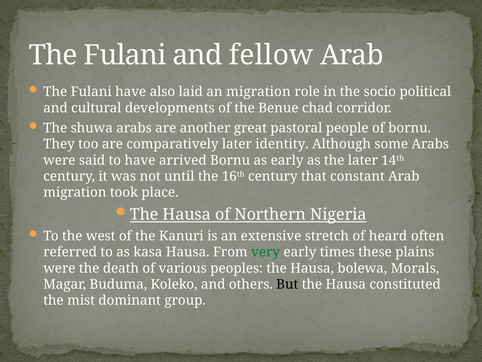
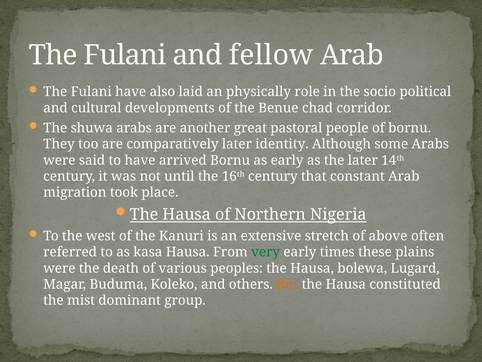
an migration: migration -> physically
heard: heard -> above
Morals: Morals -> Lugard
But colour: black -> orange
